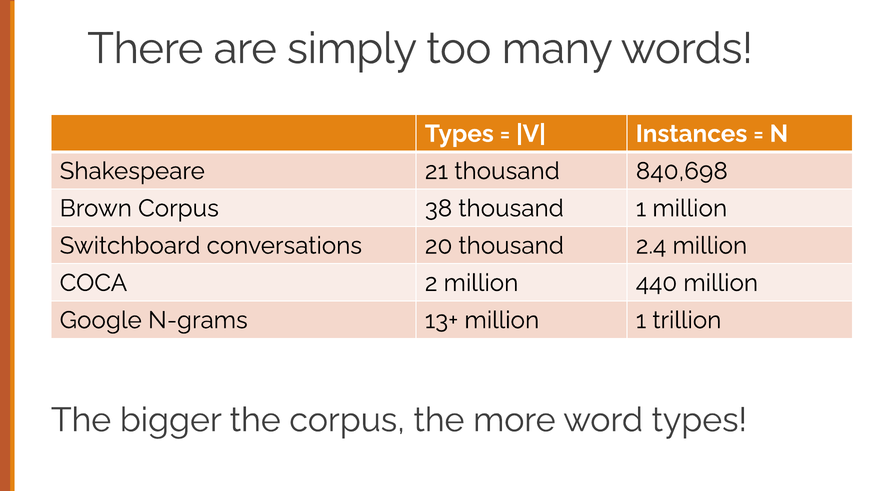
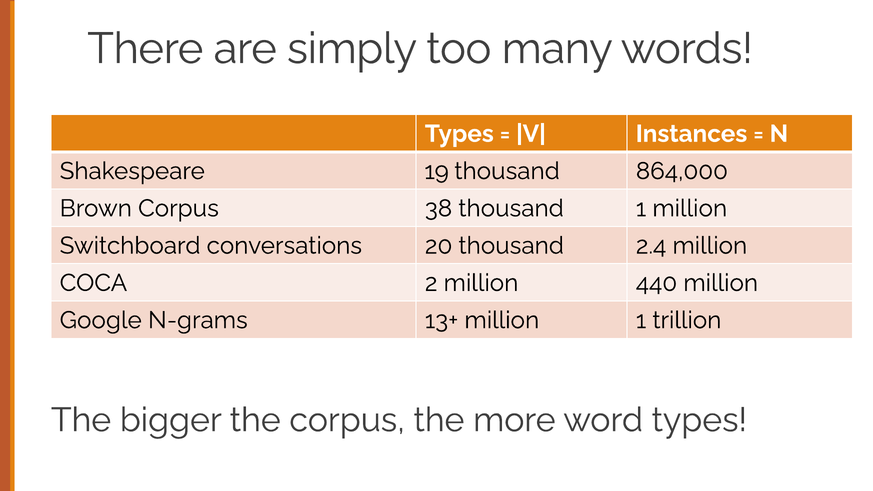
21: 21 -> 19
840,698: 840,698 -> 864,000
